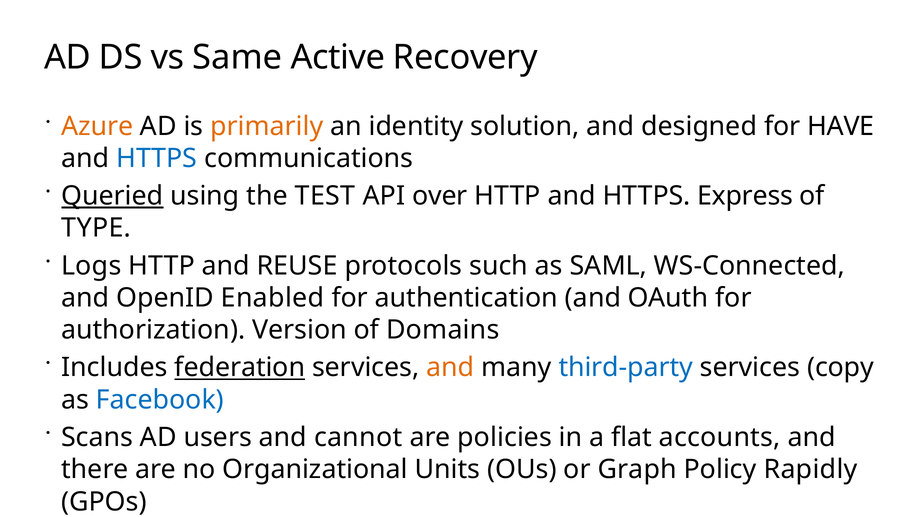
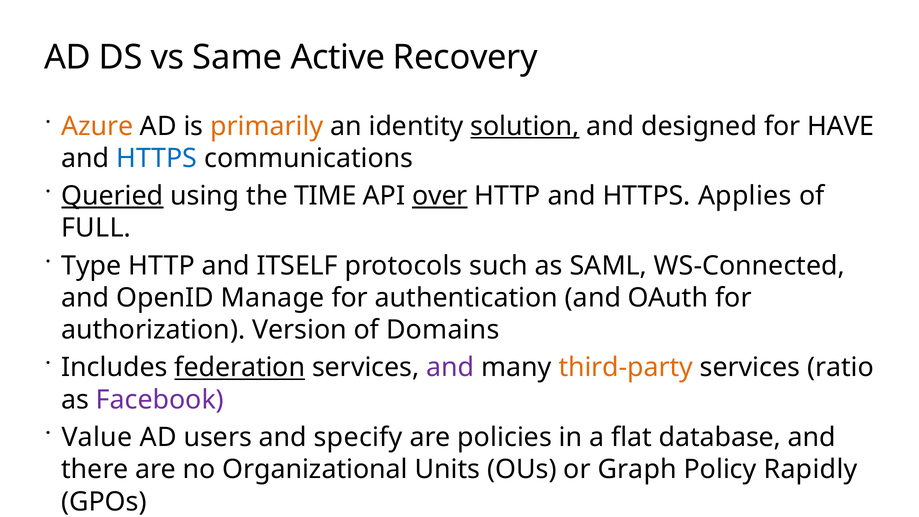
solution underline: none -> present
TEST: TEST -> TIME
over underline: none -> present
Express: Express -> Applies
TYPE: TYPE -> FULL
Logs: Logs -> Type
REUSE: REUSE -> ITSELF
Enabled: Enabled -> Manage
and at (450, 368) colour: orange -> purple
third-party colour: blue -> orange
copy: copy -> ratio
Facebook colour: blue -> purple
Scans: Scans -> Value
cannot: cannot -> specify
accounts: accounts -> database
